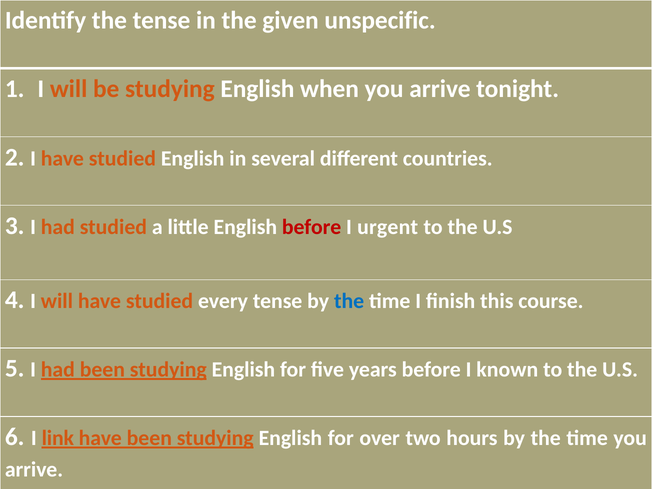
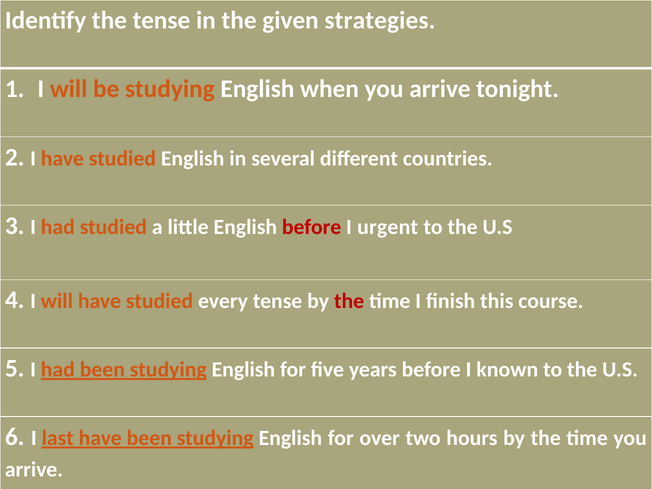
unspecific: unspecific -> strategies
the at (349, 301) colour: blue -> red
link: link -> last
